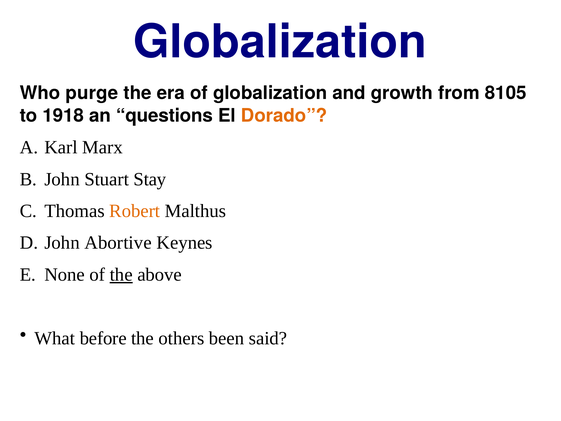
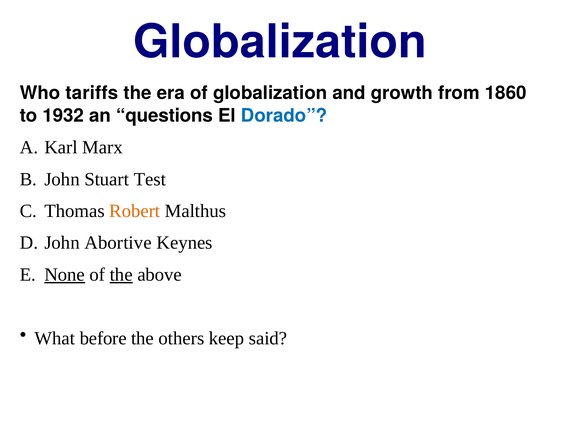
purge: purge -> tariffs
8105: 8105 -> 1860
1918: 1918 -> 1932
Dorado colour: orange -> blue
Stay: Stay -> Test
None underline: none -> present
been: been -> keep
